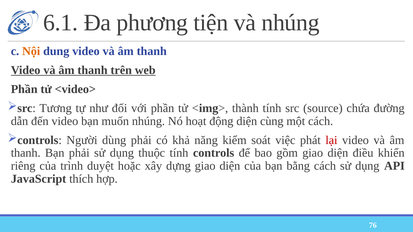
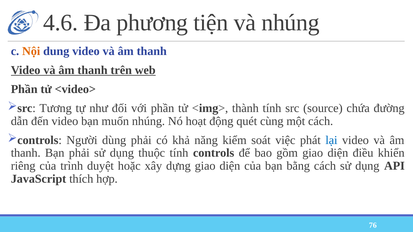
6.1: 6.1 -> 4.6
động diện: diện -> quét
lại colour: red -> blue
